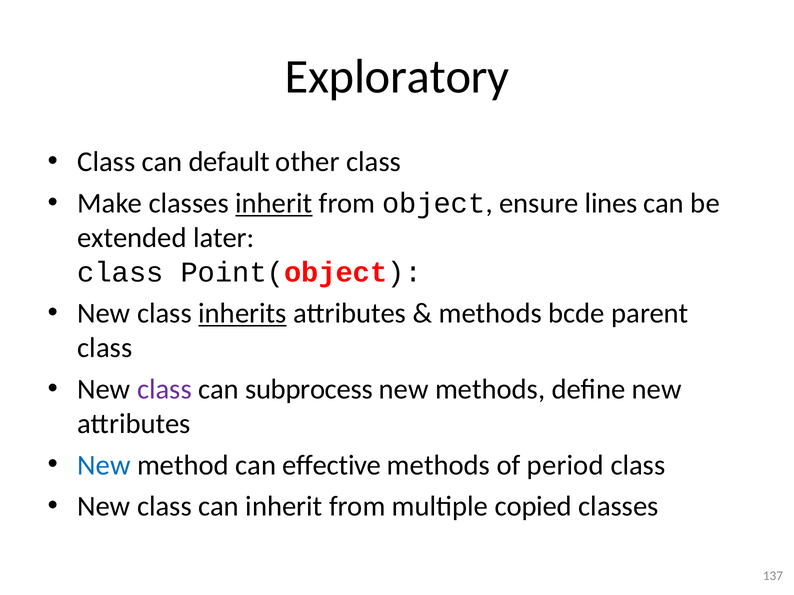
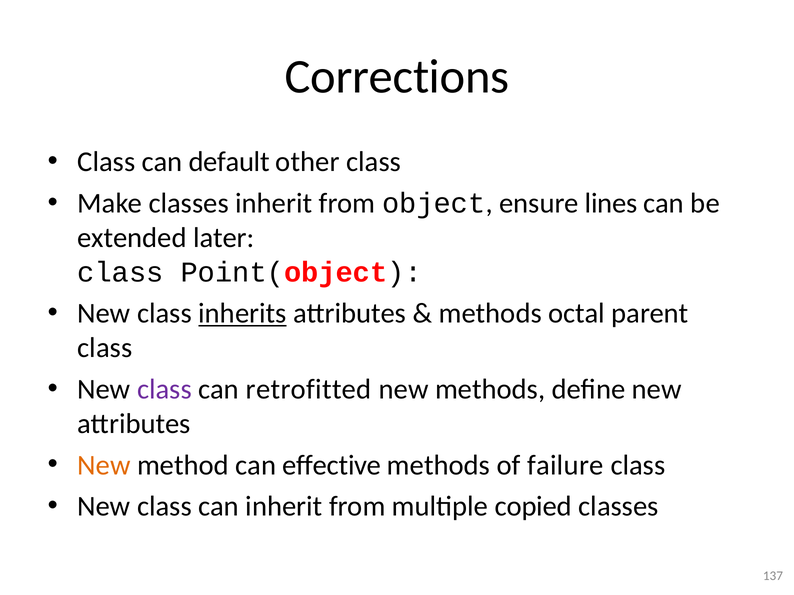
Exploratory: Exploratory -> Corrections
inherit at (274, 204) underline: present -> none
bcde: bcde -> octal
subprocess: subprocess -> retrofitted
New at (104, 465) colour: blue -> orange
period: period -> failure
